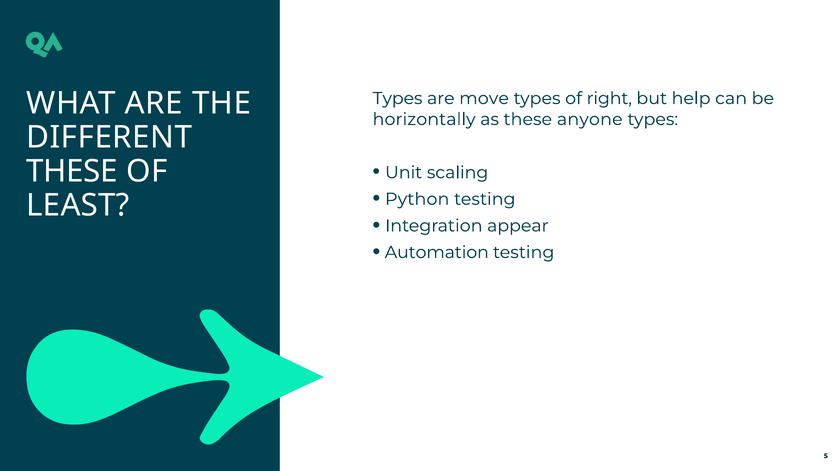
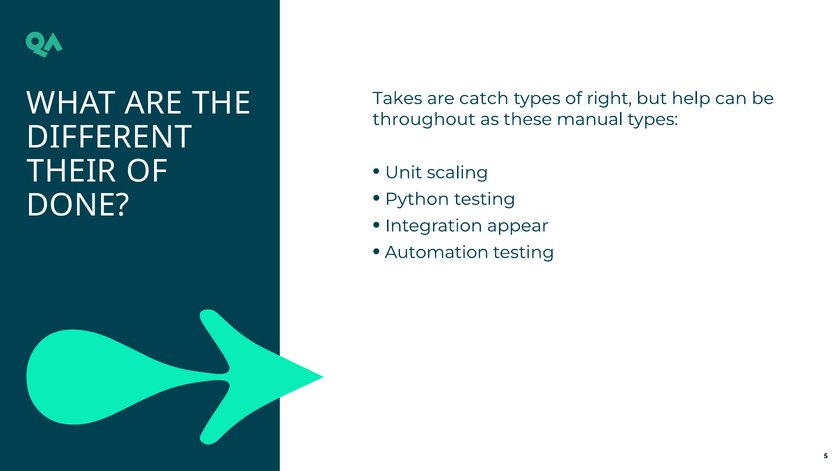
Types at (398, 98): Types -> Takes
move: move -> catch
horizontally: horizontally -> throughout
anyone: anyone -> manual
THESE at (72, 171): THESE -> THEIR
LEAST: LEAST -> DONE
